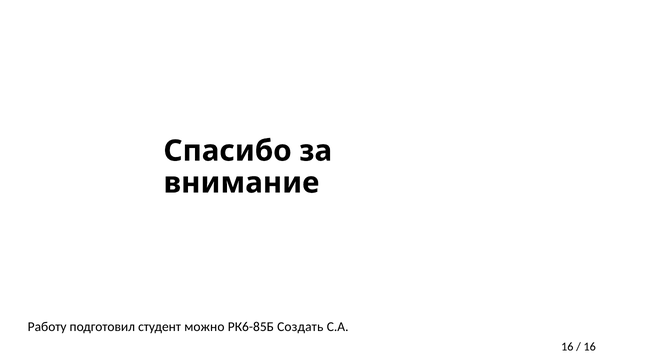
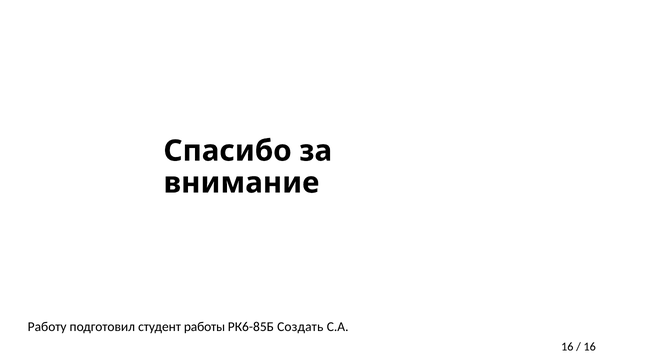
можно: можно -> работы
